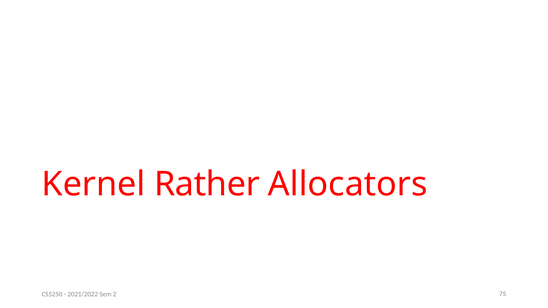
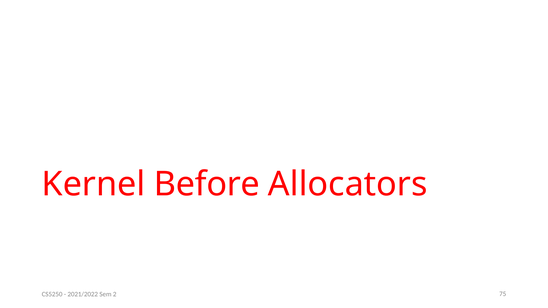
Rather: Rather -> Before
